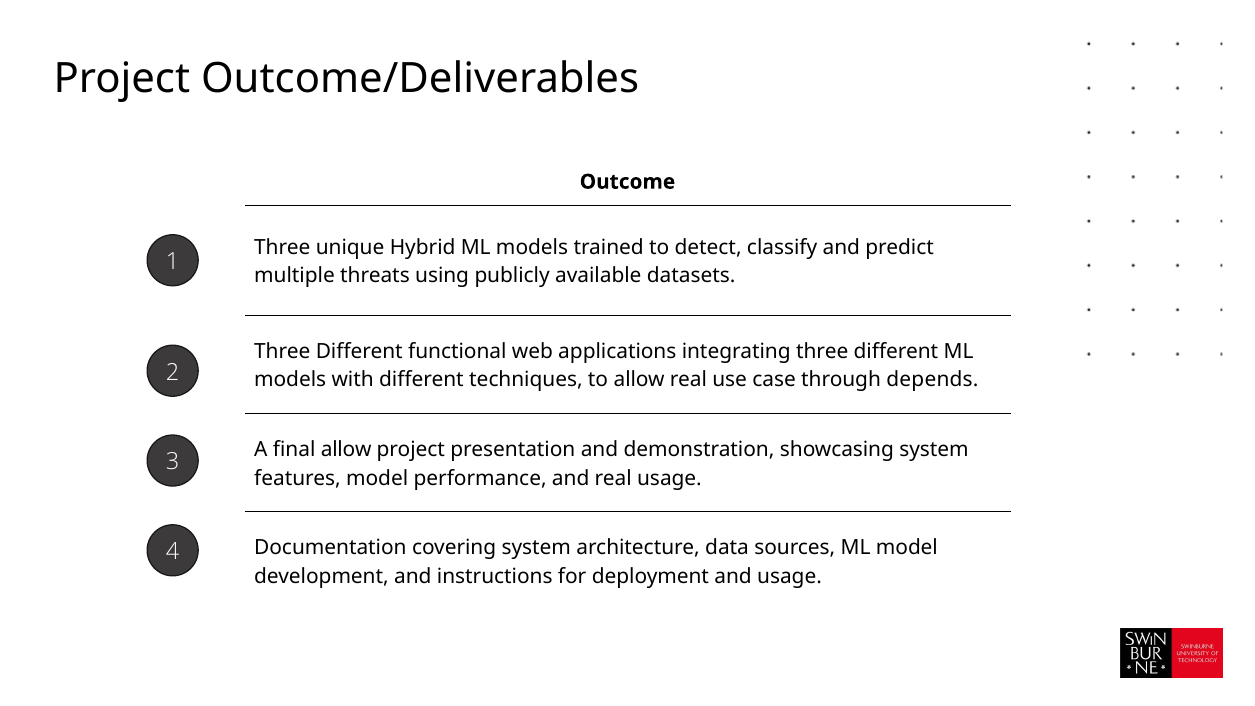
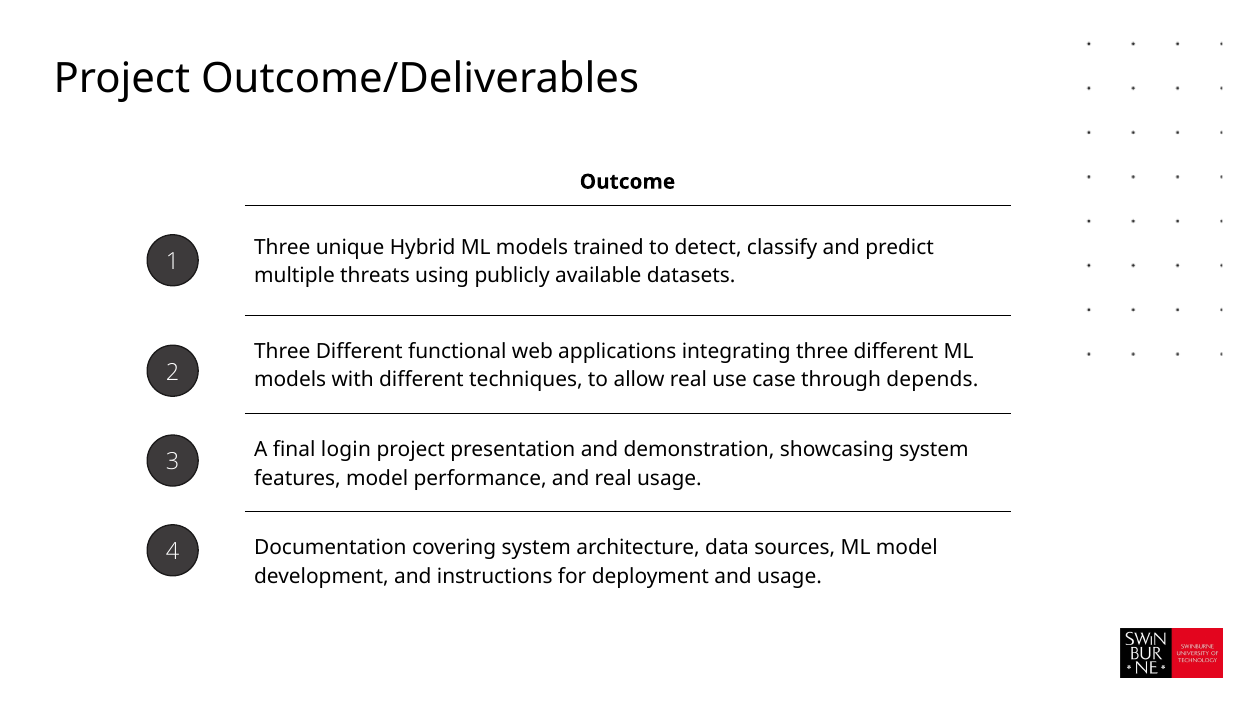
final allow: allow -> login
